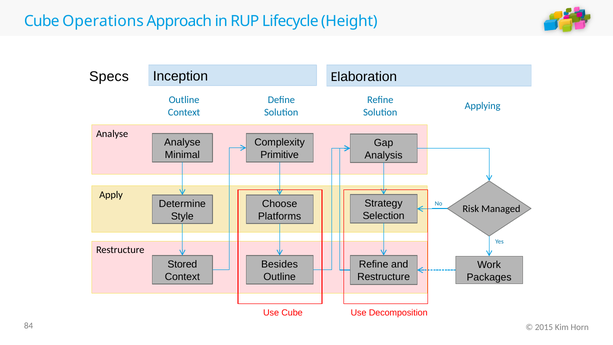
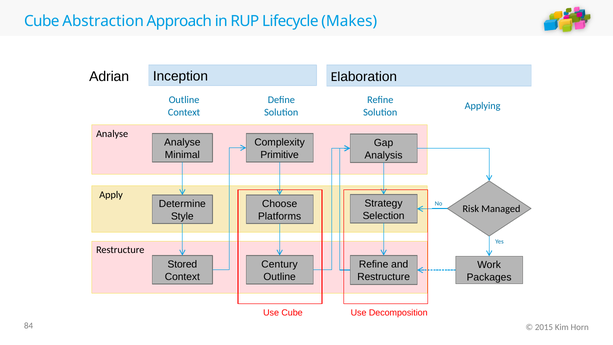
Operations: Operations -> Abstraction
Height: Height -> Makes
Specs: Specs -> Adrian
Besides: Besides -> Century
